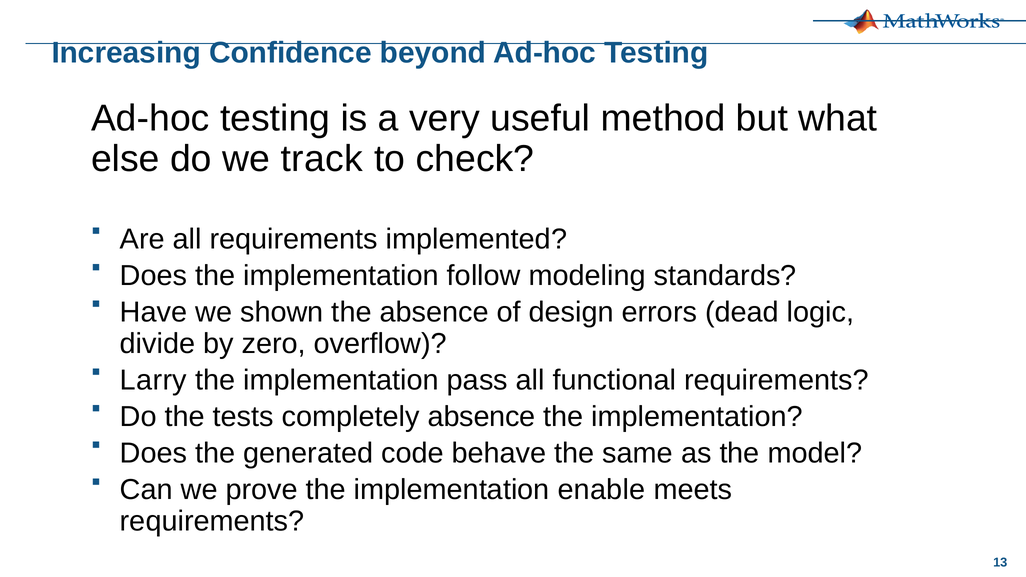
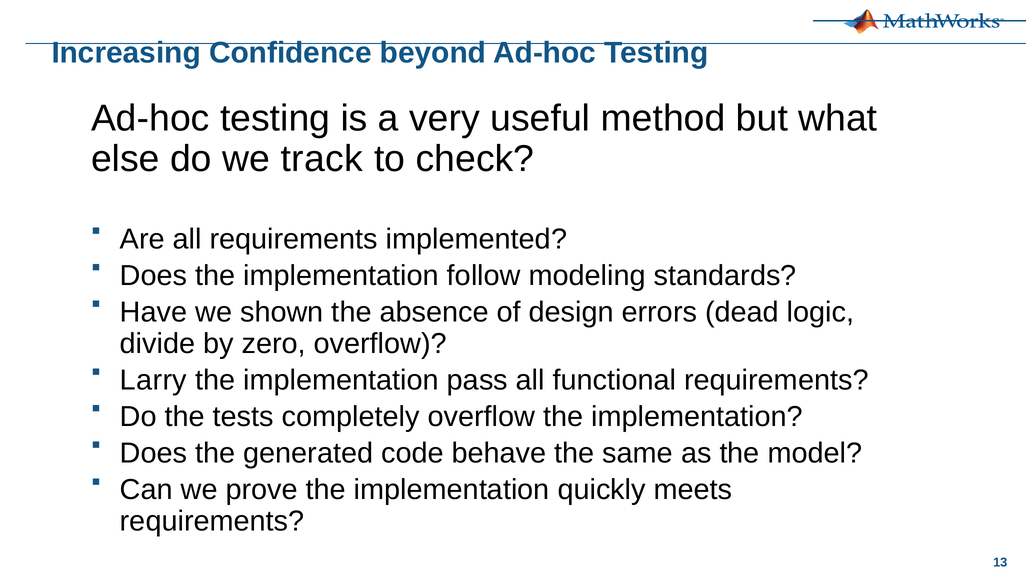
completely absence: absence -> overflow
enable: enable -> quickly
